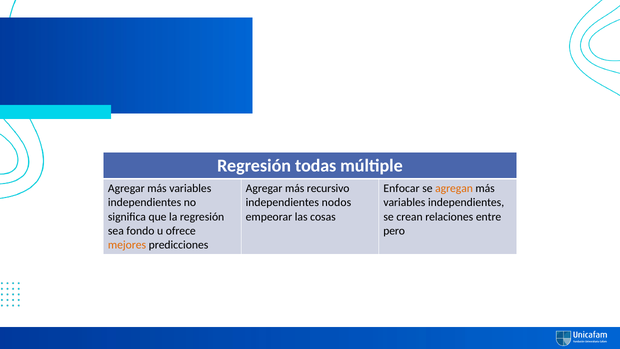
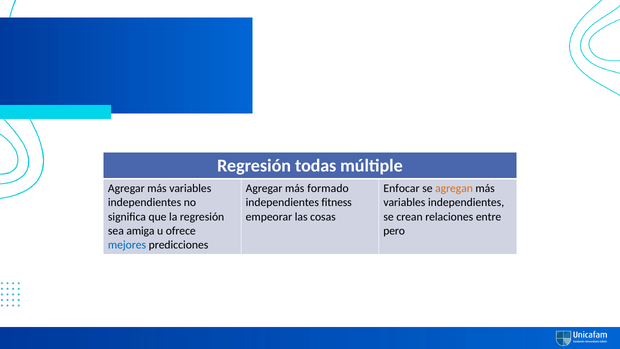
recursivo: recursivo -> formado
nodos: nodos -> fitness
fondo: fondo -> amiga
mejores colour: orange -> blue
